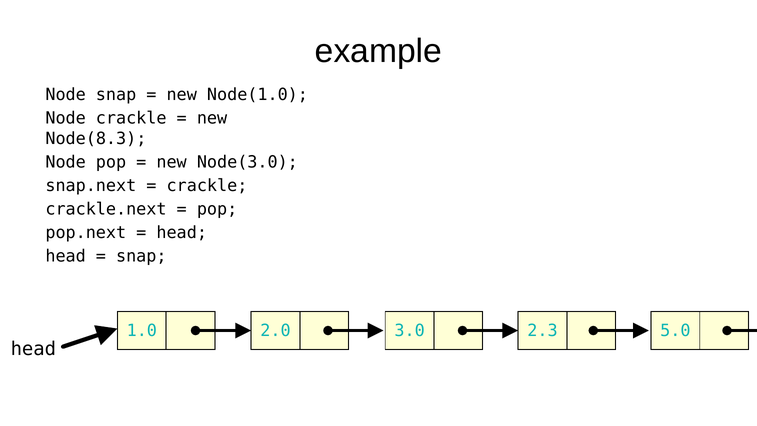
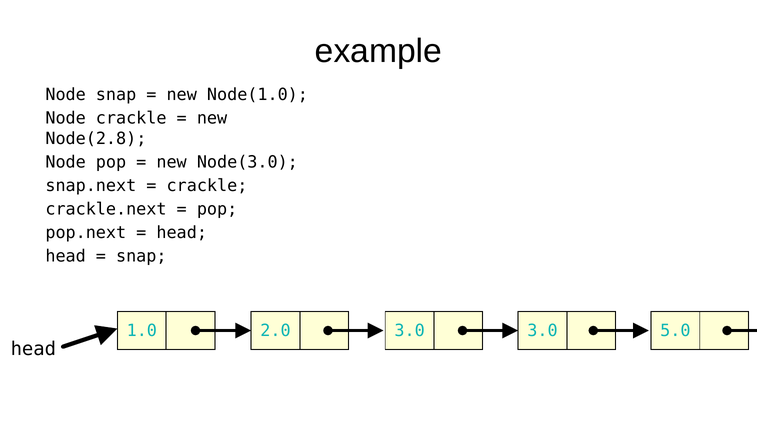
Node(8.3: Node(8.3 -> Node(2.8
1.0 2.3: 2.3 -> 3.0
